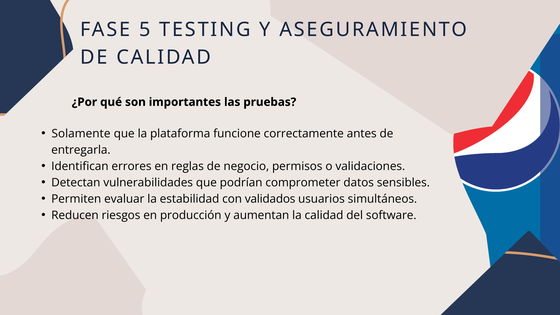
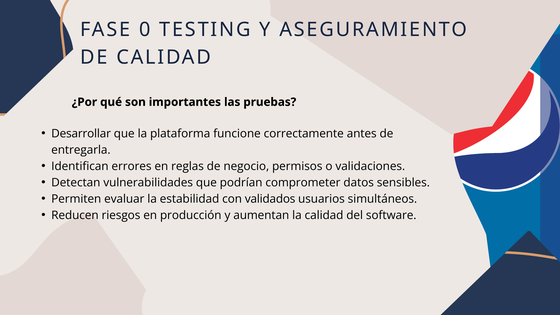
5: 5 -> 0
Solamente: Solamente -> Desarrollar
